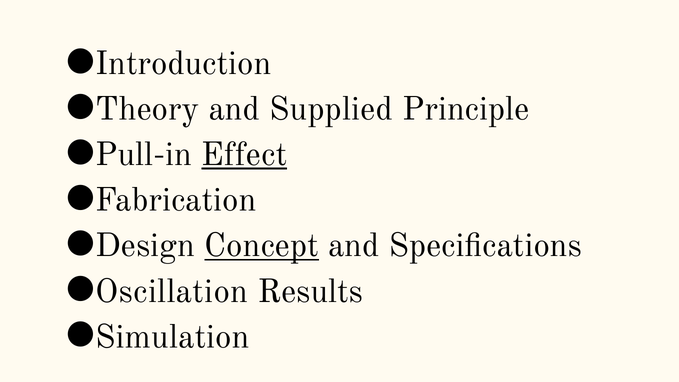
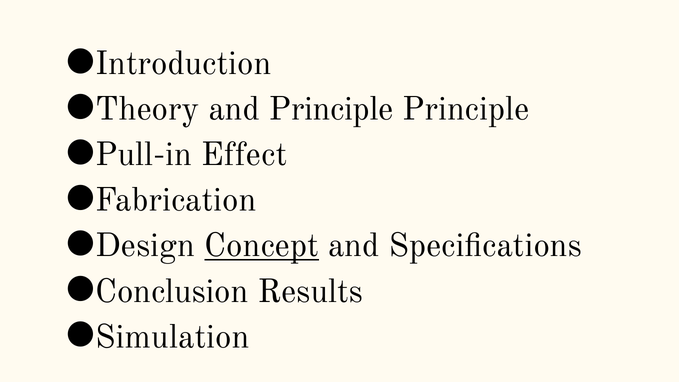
and Supplied: Supplied -> Principle
Effect underline: present -> none
Oscillation: Oscillation -> Conclusion
